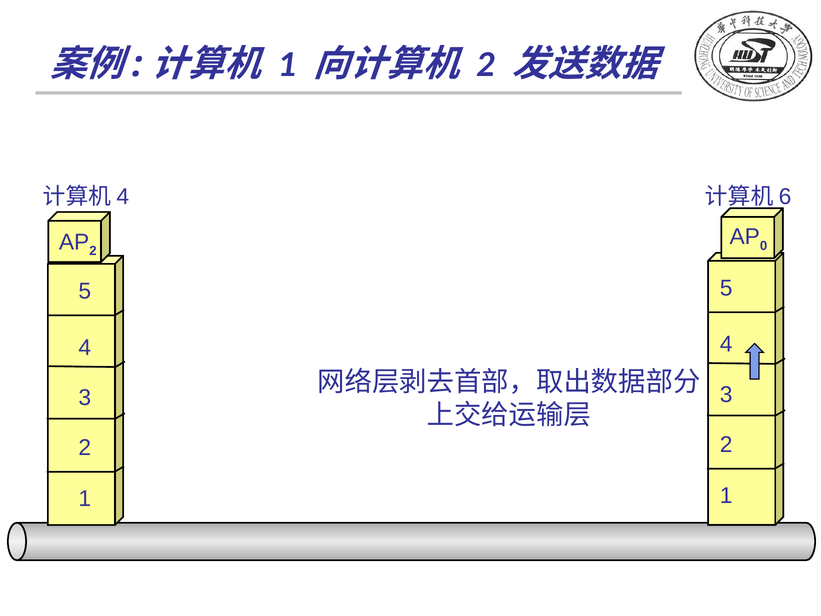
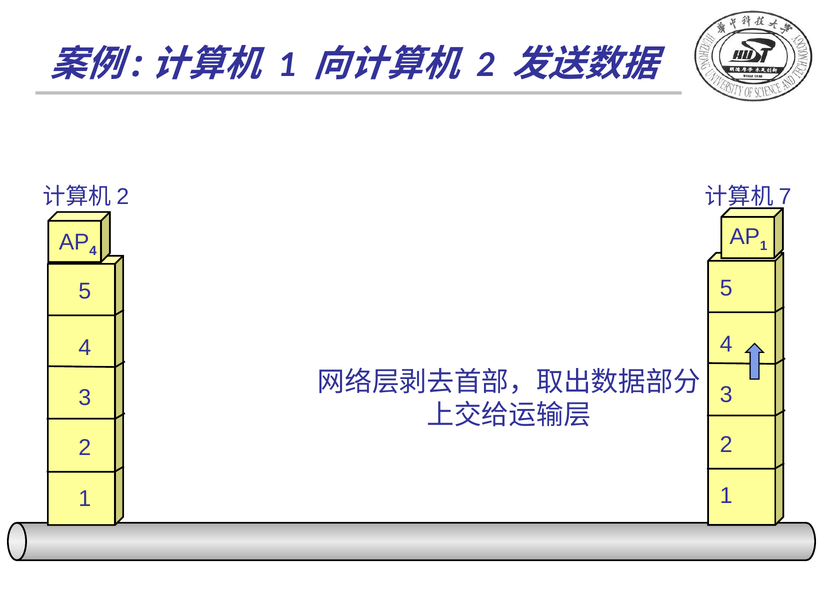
4 at (123, 196): 4 -> 2
6: 6 -> 7
0 at (764, 246): 0 -> 1
2 at (93, 251): 2 -> 4
